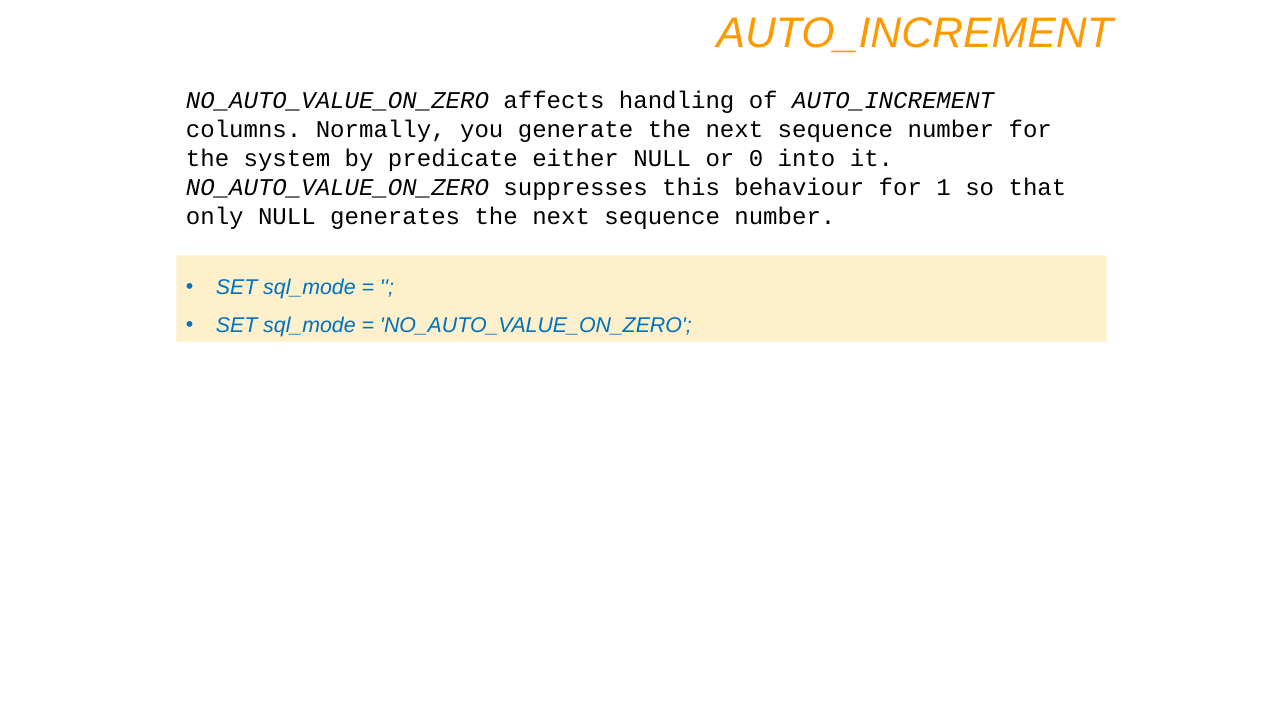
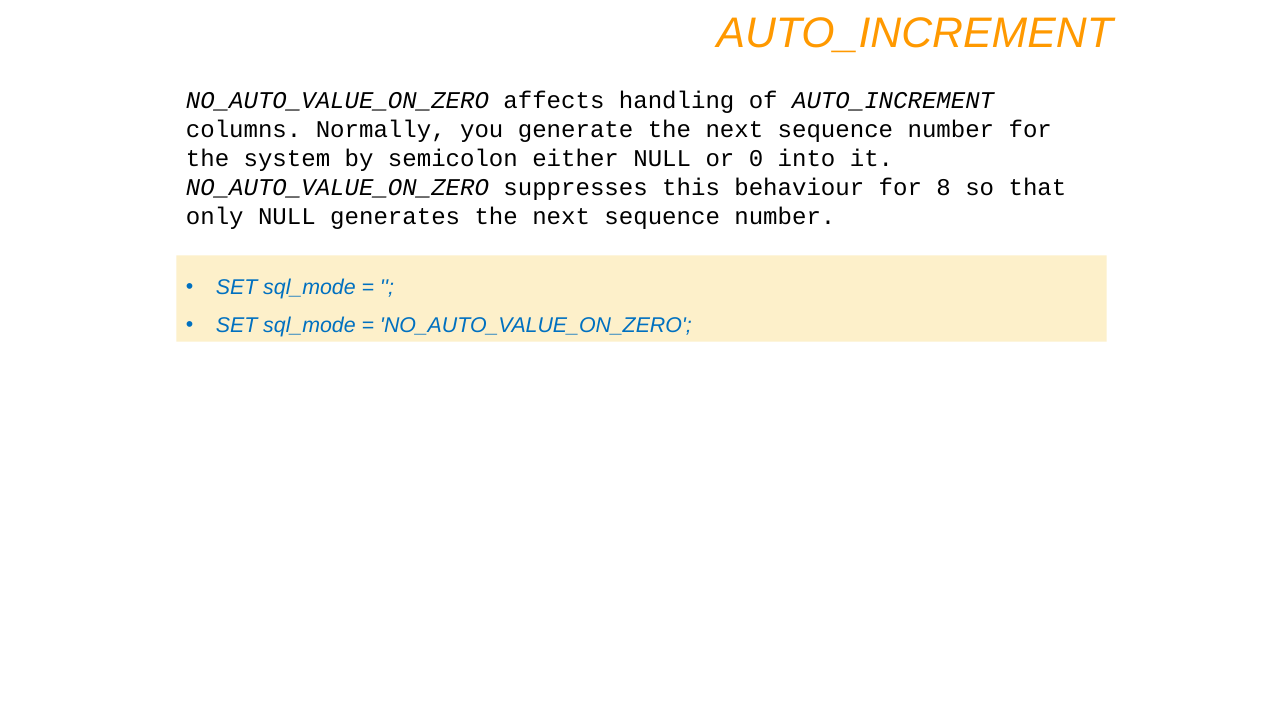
predicate: predicate -> semicolon
1: 1 -> 8
